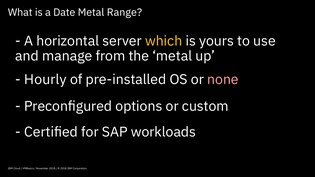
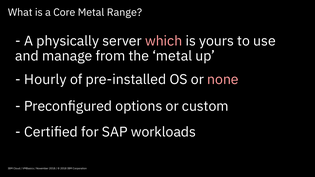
Date: Date -> Core
horizontal: horizontal -> physically
which colour: yellow -> pink
